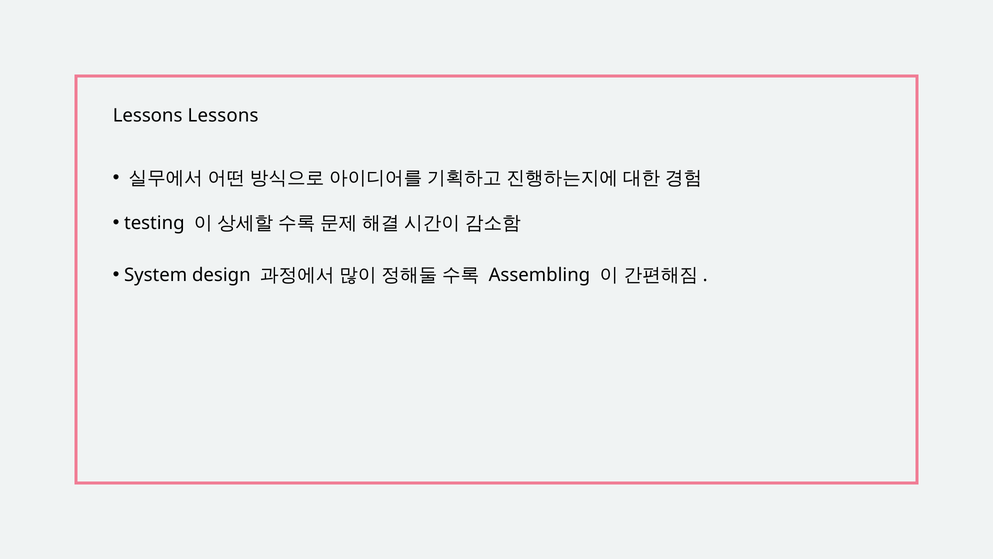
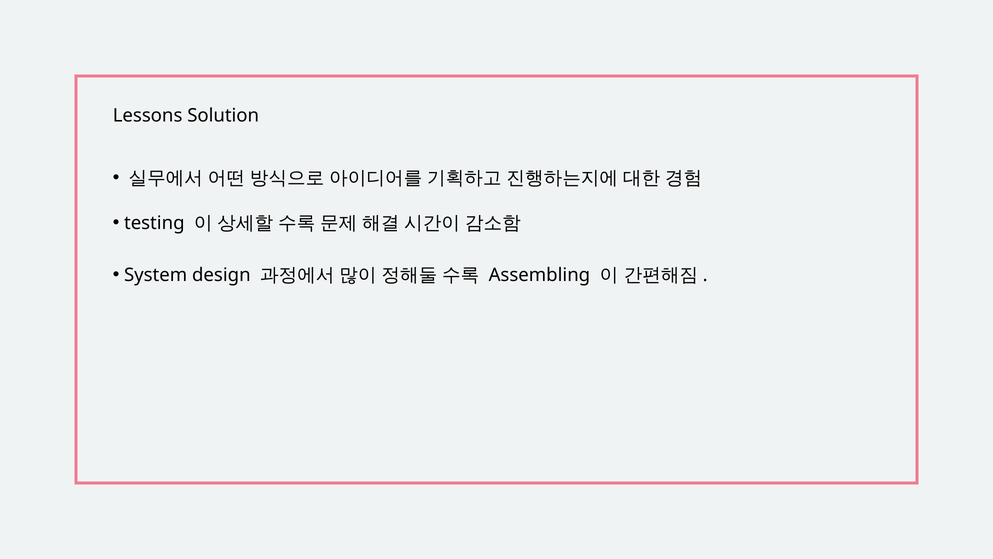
Lessons Lessons: Lessons -> Solution
